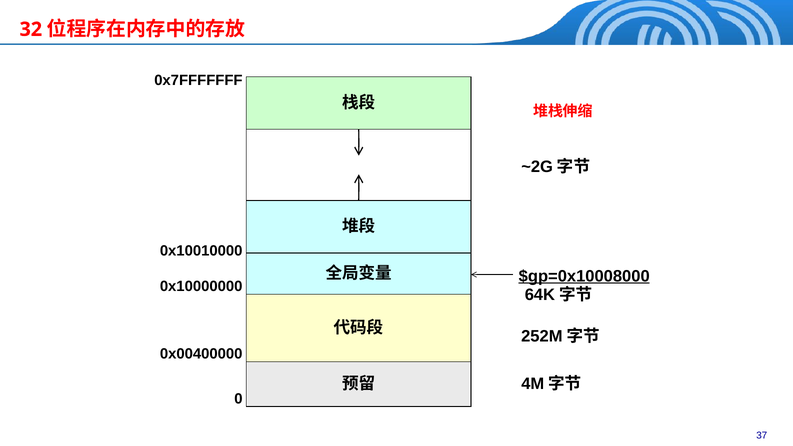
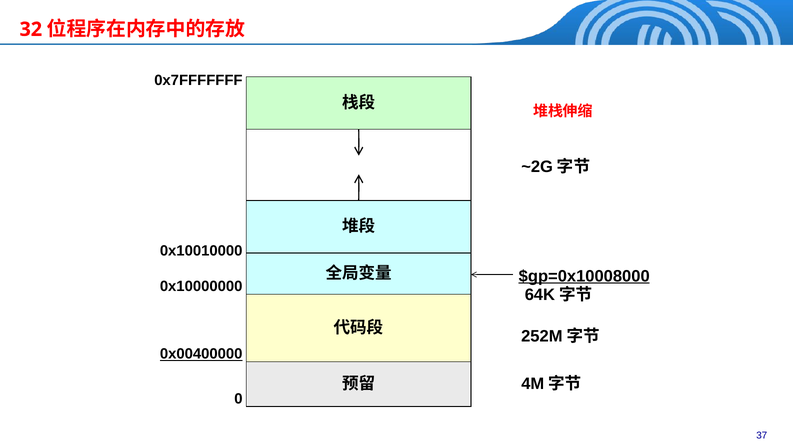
0x00400000 underline: none -> present
